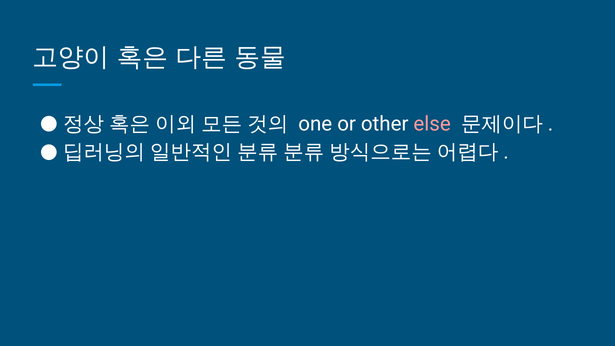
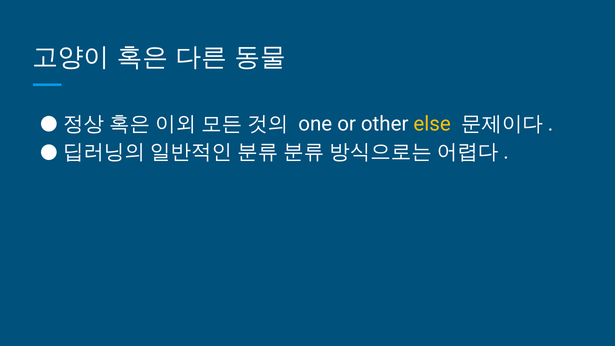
else colour: pink -> yellow
